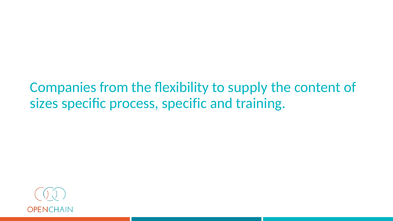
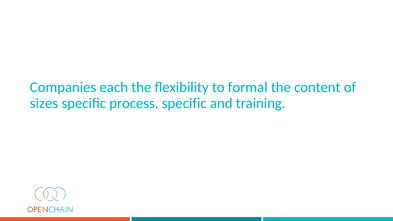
from: from -> each
supply: supply -> formal
